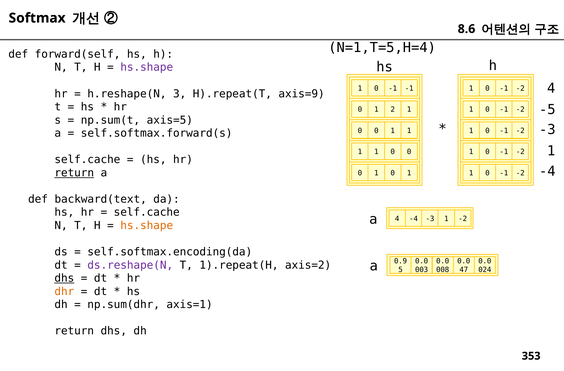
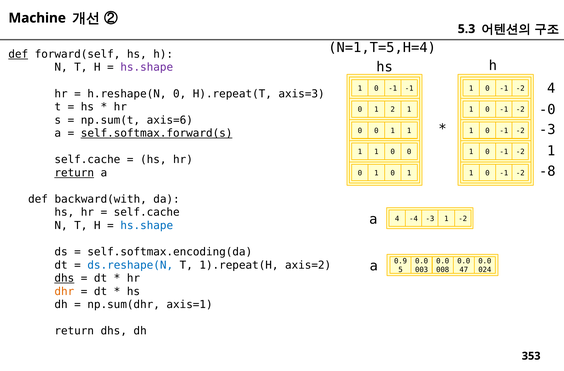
Softmax: Softmax -> Machine
8.6: 8.6 -> 5.3
def at (18, 54) underline: none -> present
h.reshape(N 3: 3 -> 0
axis=9: axis=9 -> axis=3
-5: -5 -> -0
axis=5: axis=5 -> axis=6
self.softmax.forward(s underline: none -> present
-4 at (547, 171): -4 -> -8
backward(text: backward(text -> backward(with
hs.shape at (147, 225) colour: orange -> blue
ds.reshape(N colour: purple -> blue
